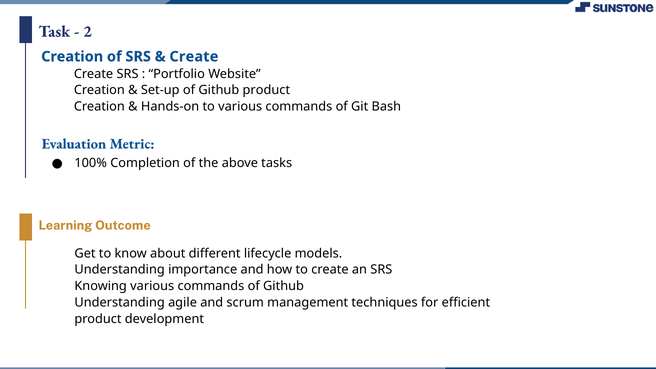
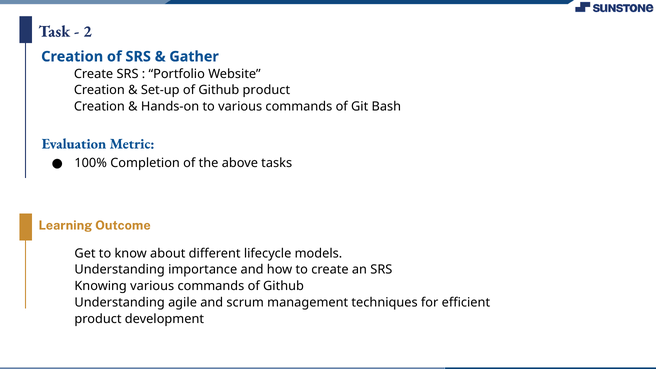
Create at (194, 57): Create -> Gather
